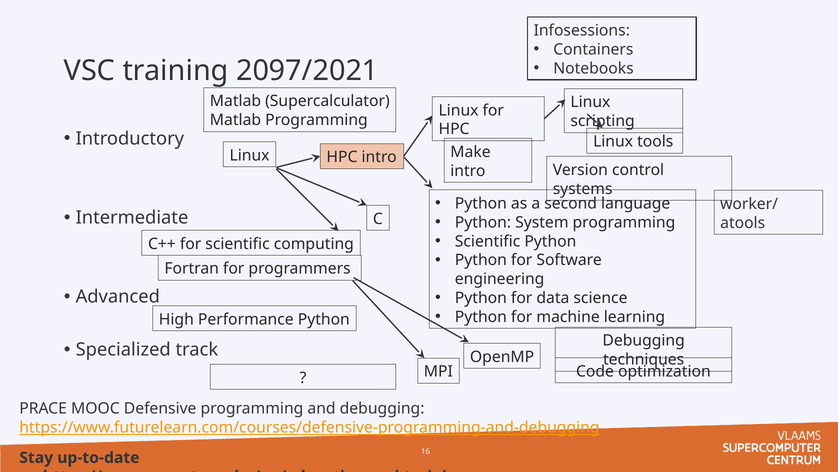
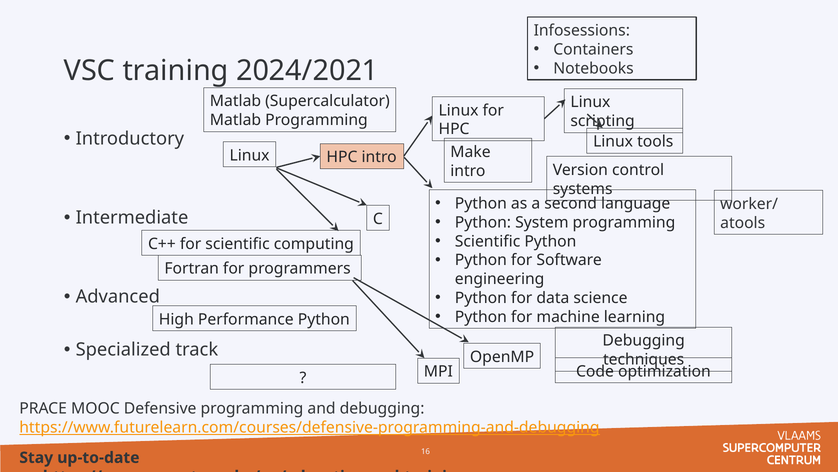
2097/2021: 2097/2021 -> 2024/2021
